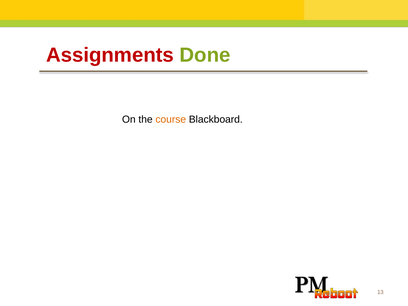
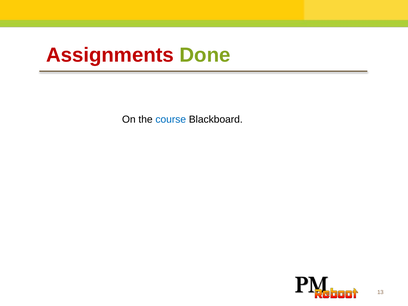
course colour: orange -> blue
